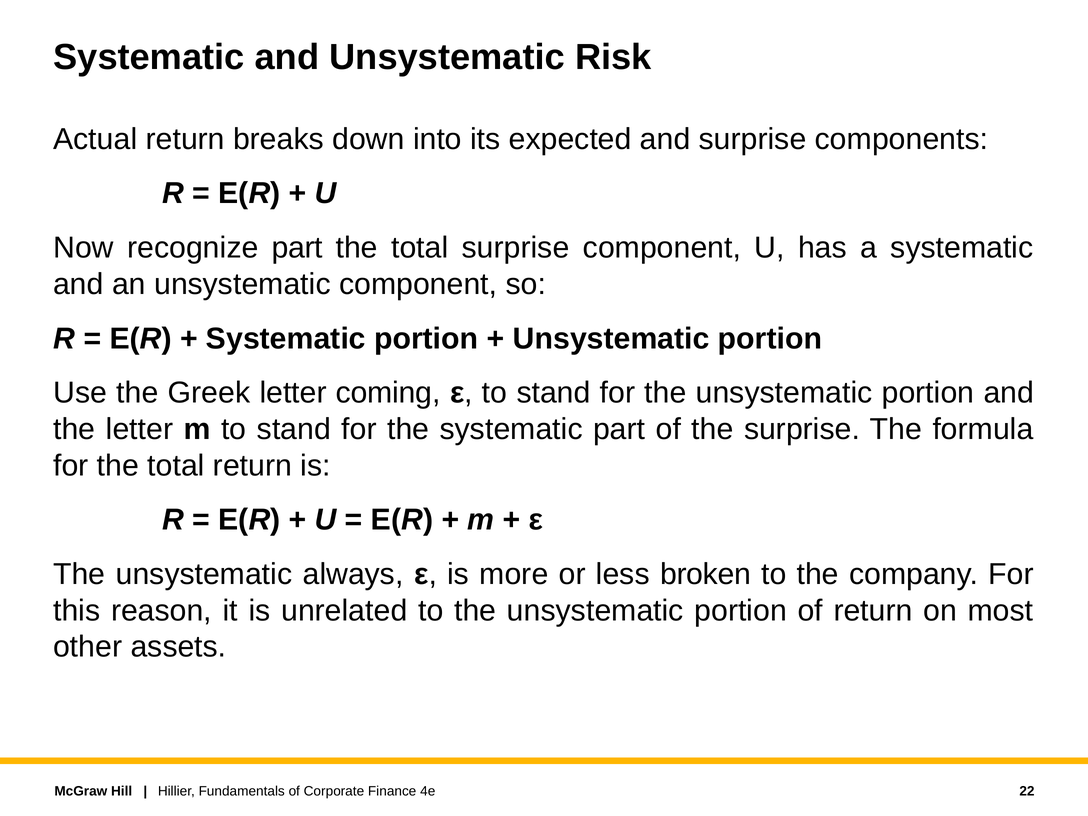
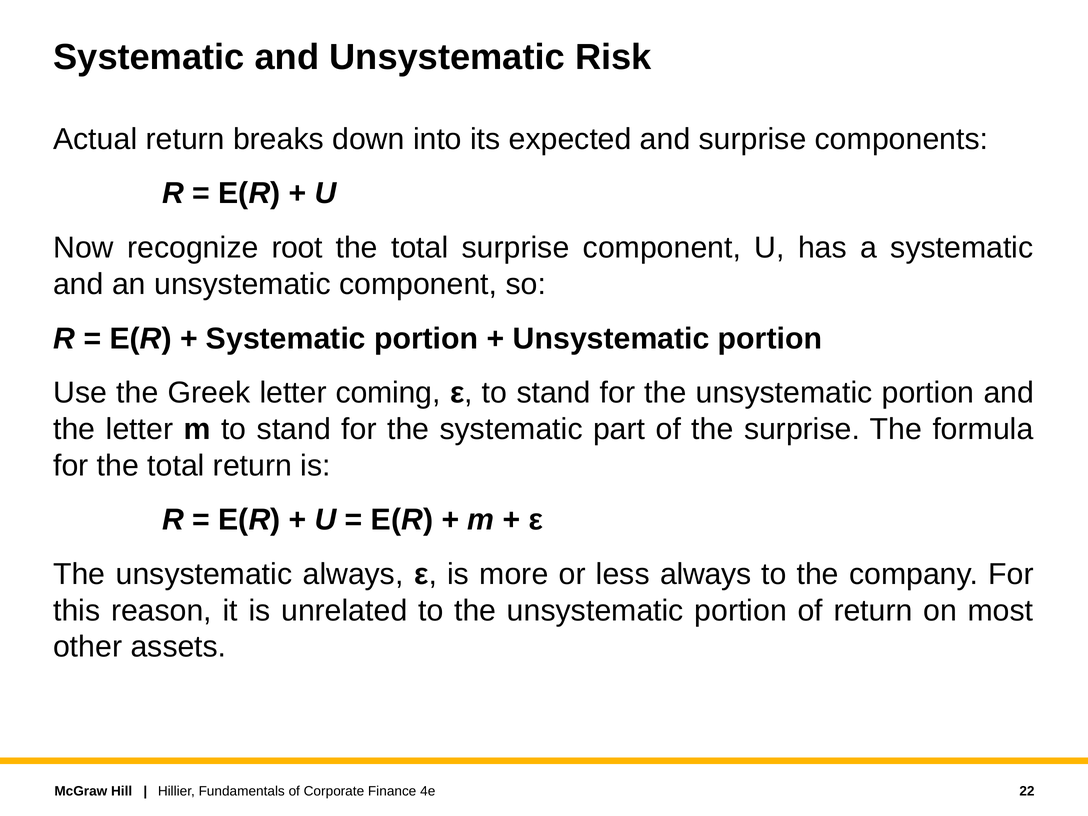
recognize part: part -> root
less broken: broken -> always
